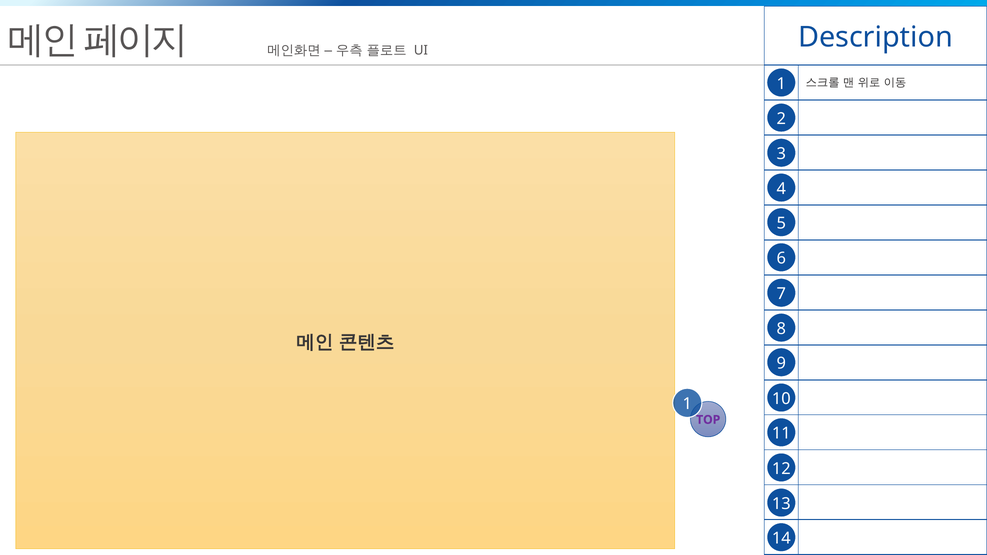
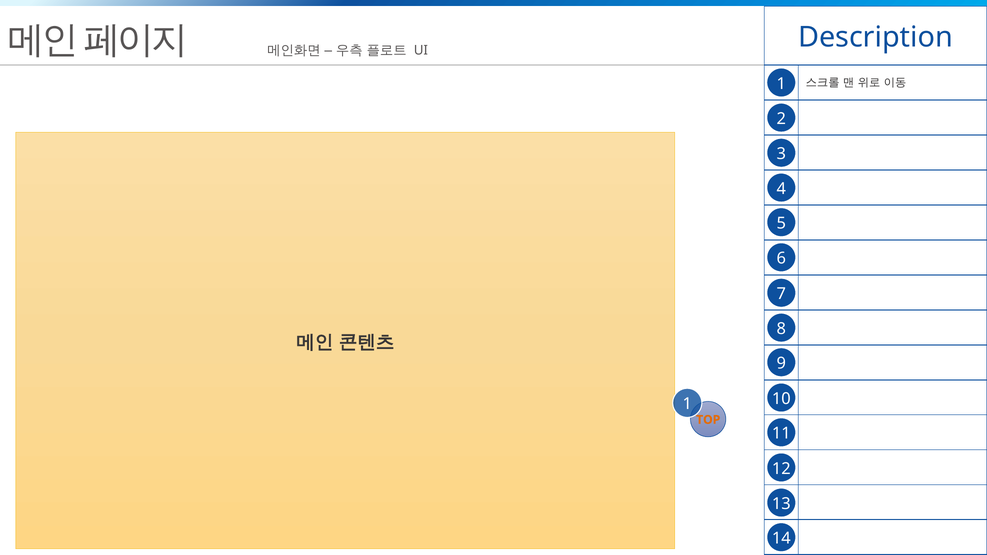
TOP colour: purple -> orange
